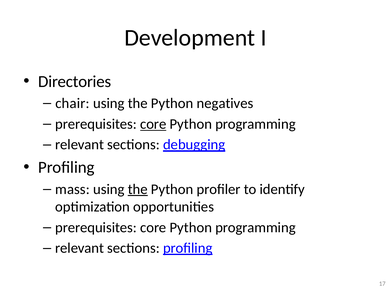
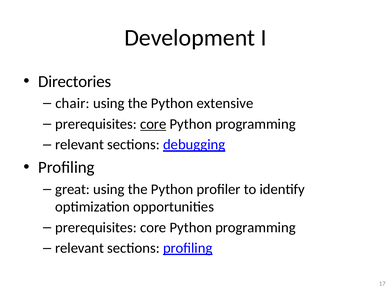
negatives: negatives -> extensive
mass: mass -> great
the at (138, 189) underline: present -> none
